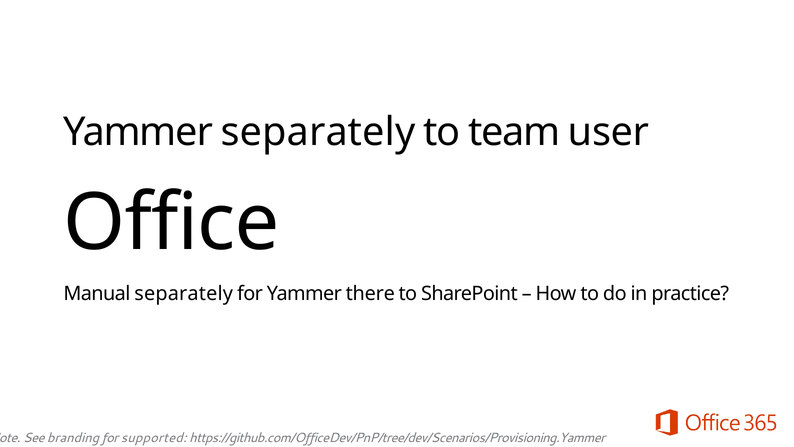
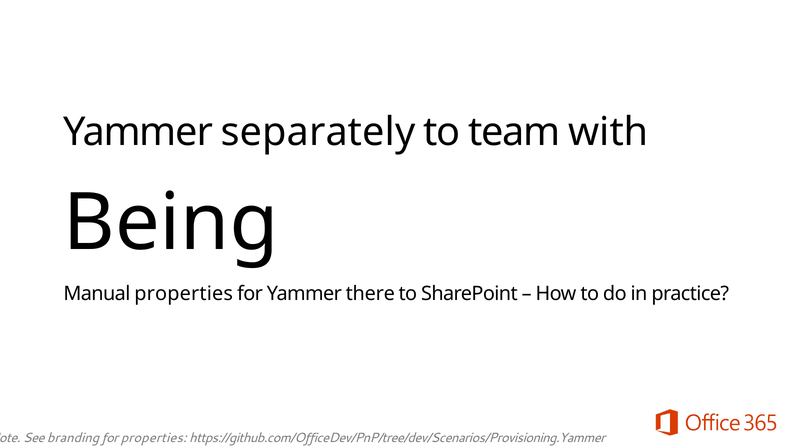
user: user -> with
Office: Office -> Being
Manual separately: separately -> properties
for supported: supported -> properties
